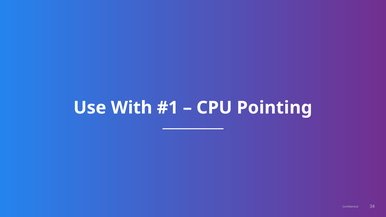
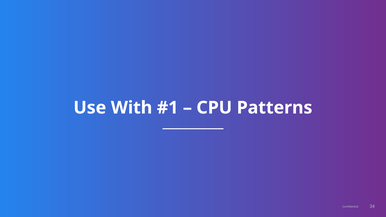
Pointing: Pointing -> Patterns
